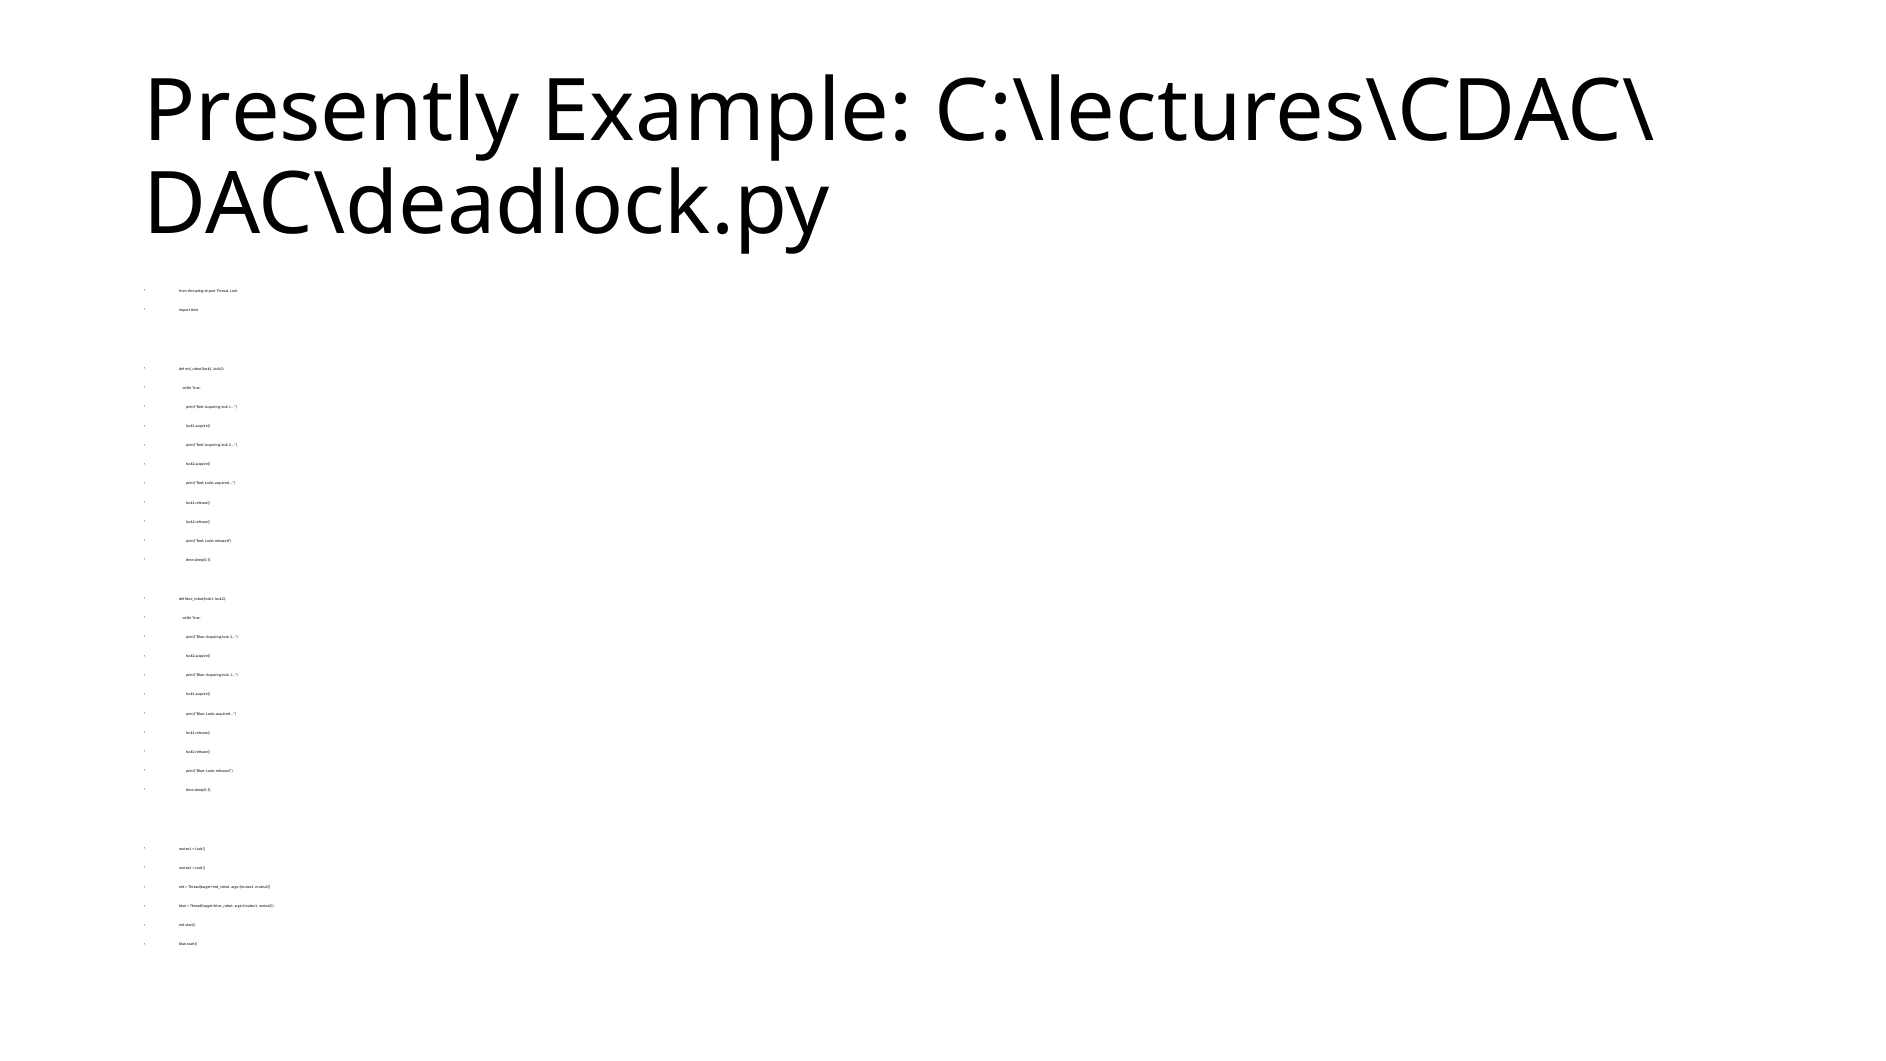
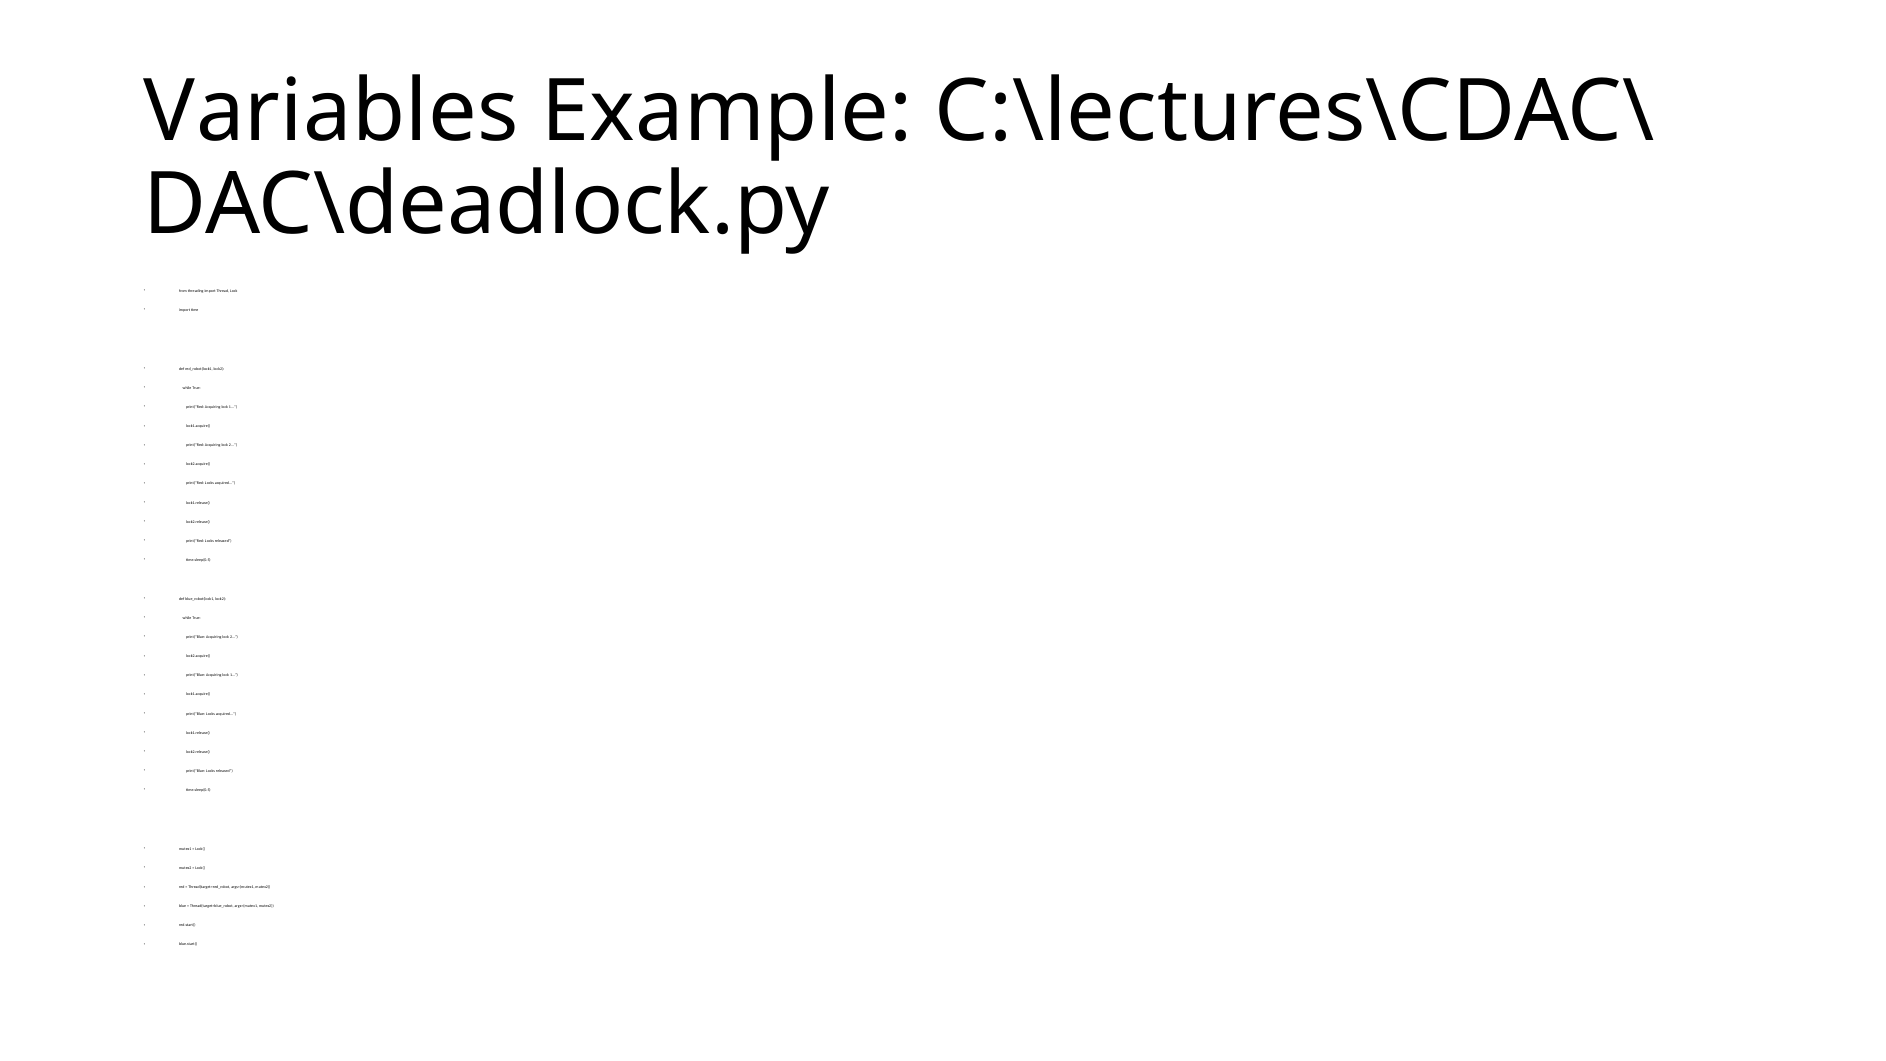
Presently: Presently -> Variables
